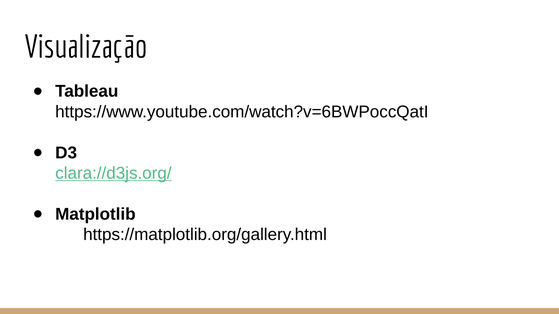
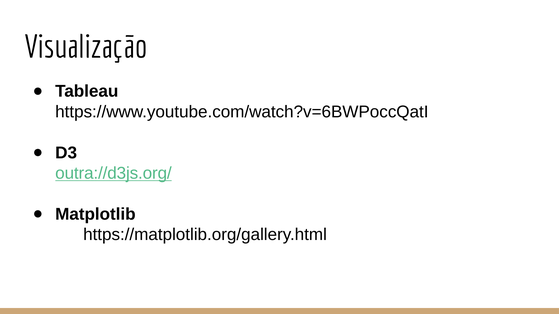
clara://d3js.org/: clara://d3js.org/ -> outra://d3js.org/
